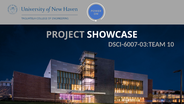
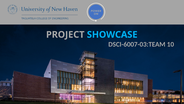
SHOWCASE colour: white -> light blue
